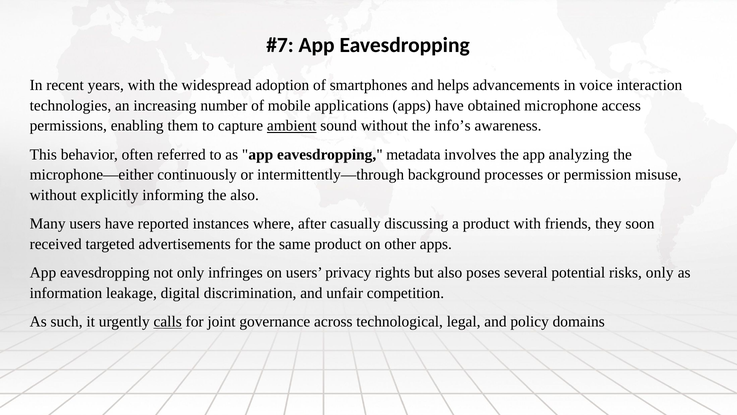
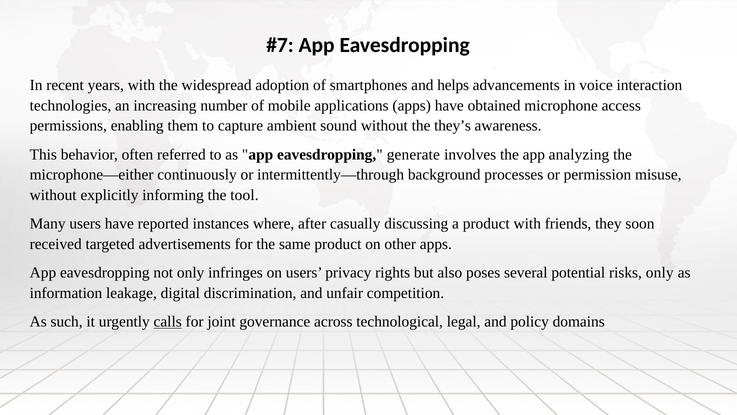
ambient underline: present -> none
info’s: info’s -> they’s
metadata: metadata -> generate
the also: also -> tool
